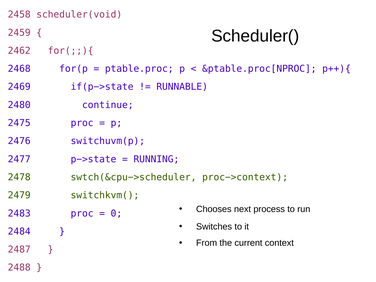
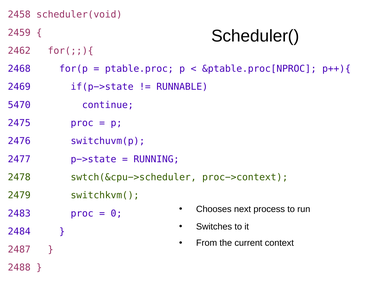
2480: 2480 -> 5470
